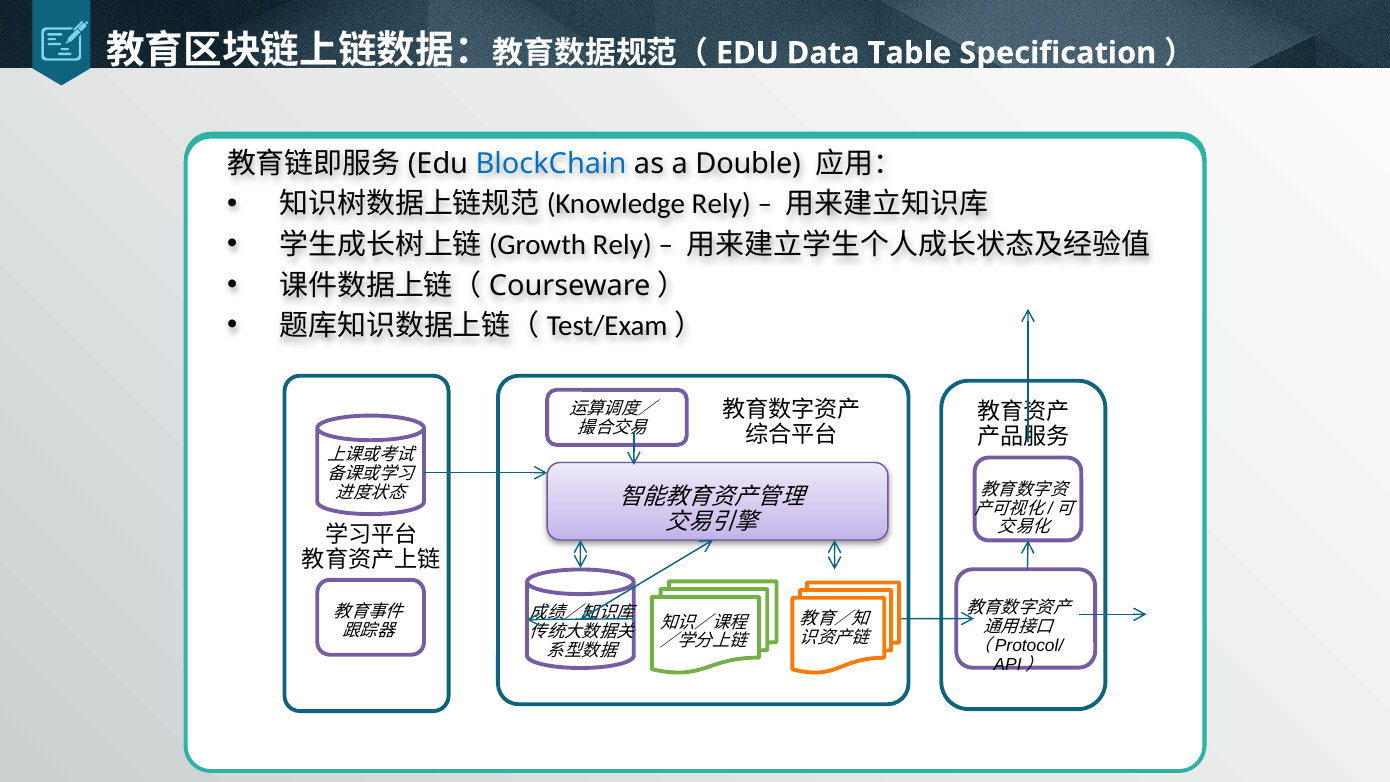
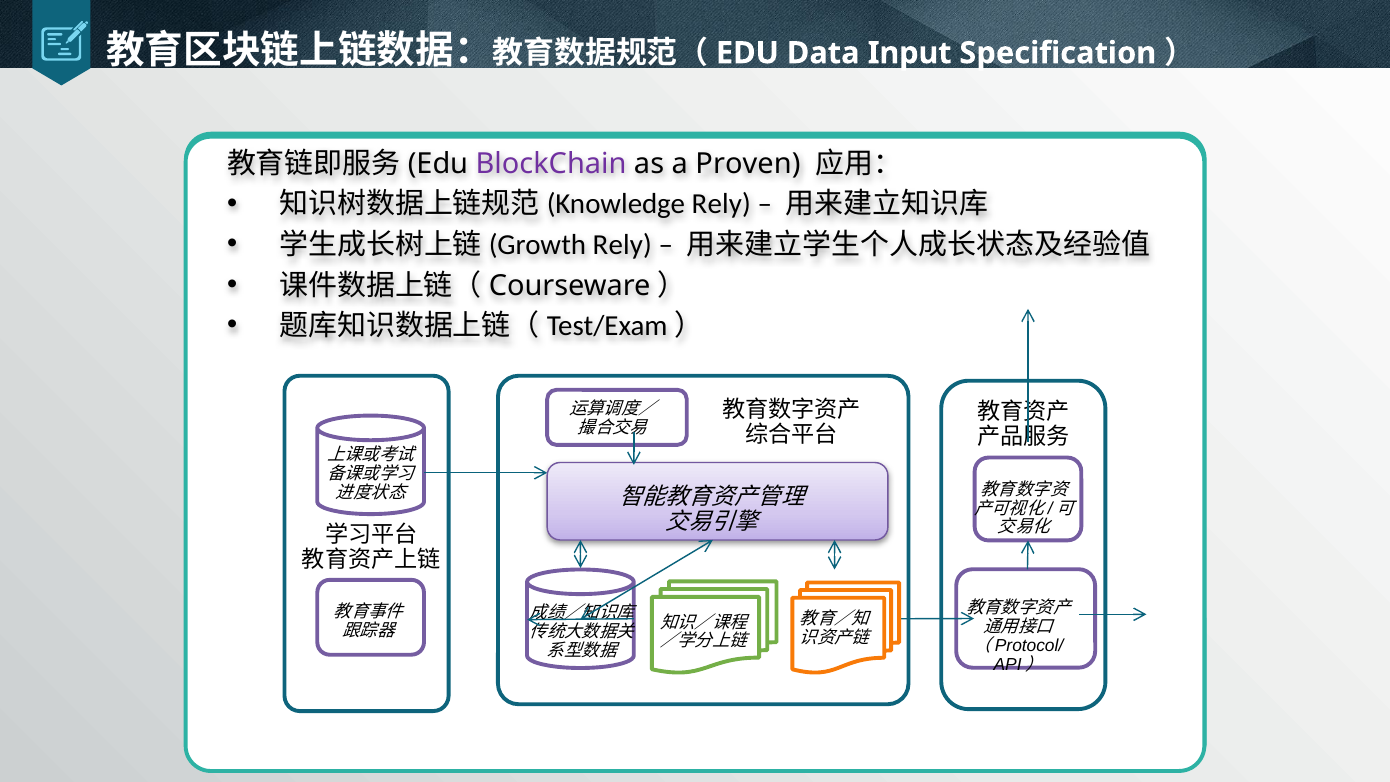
Table: Table -> Input
BlockChain colour: blue -> purple
Double: Double -> Proven
